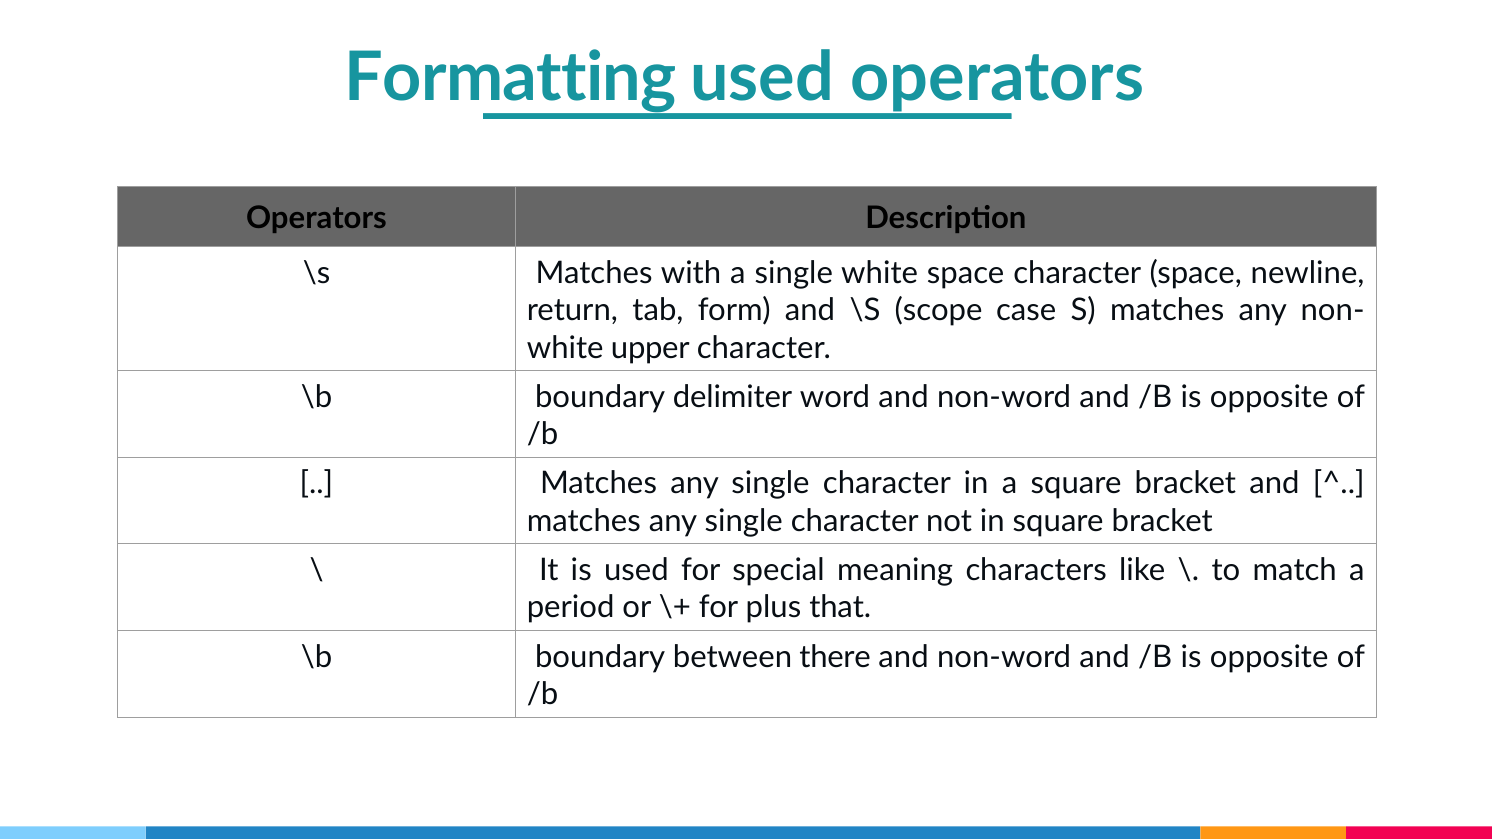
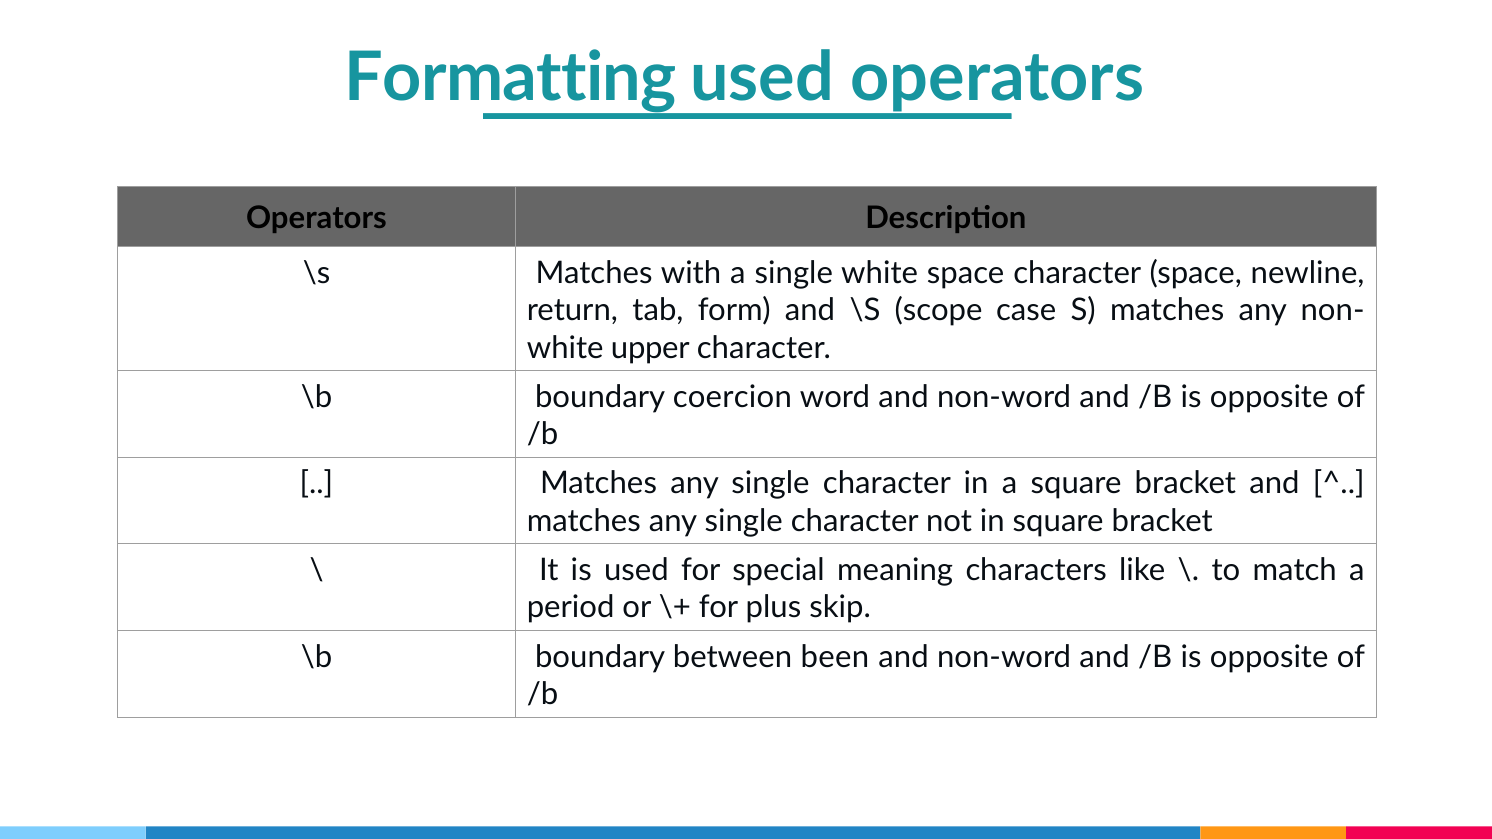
delimiter: delimiter -> coercion
that: that -> skip
there: there -> been
